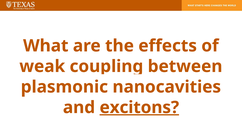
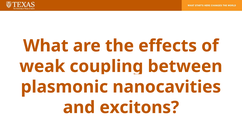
excitons underline: present -> none
